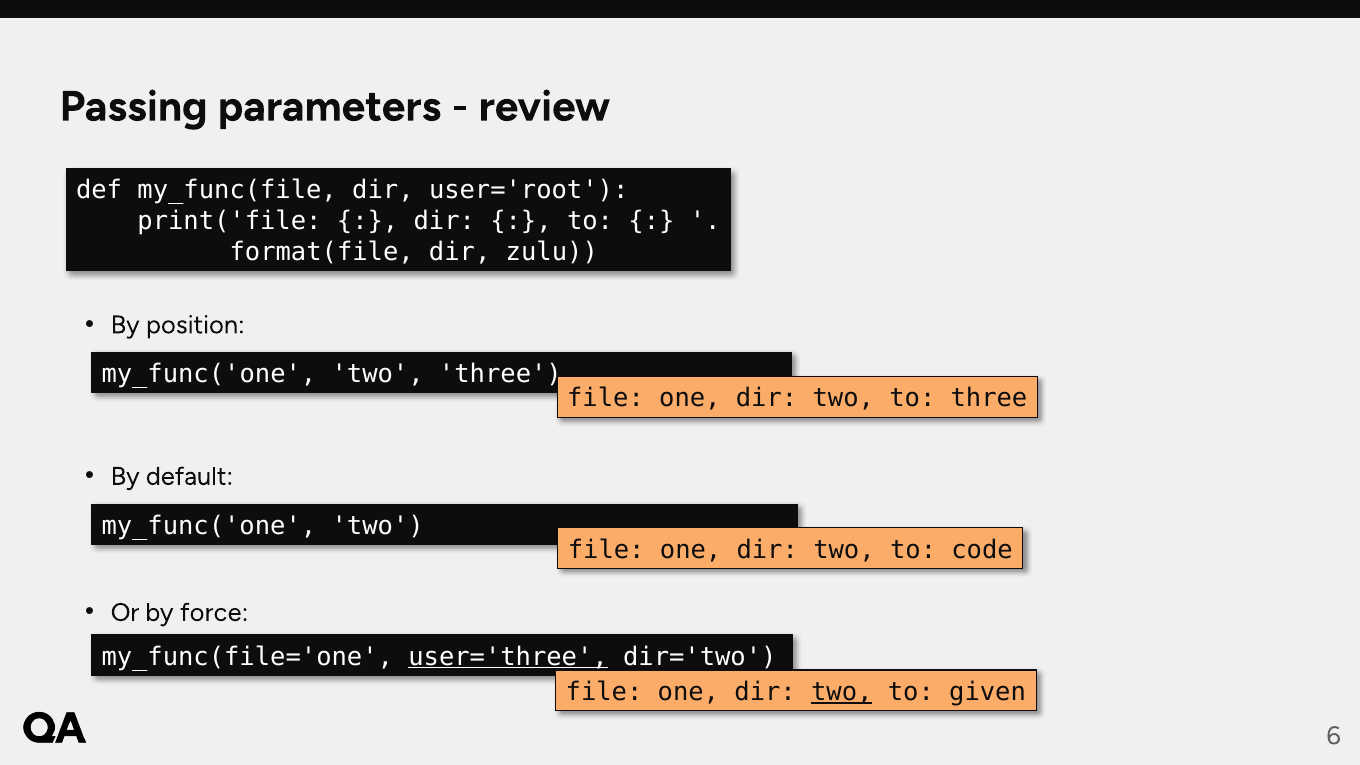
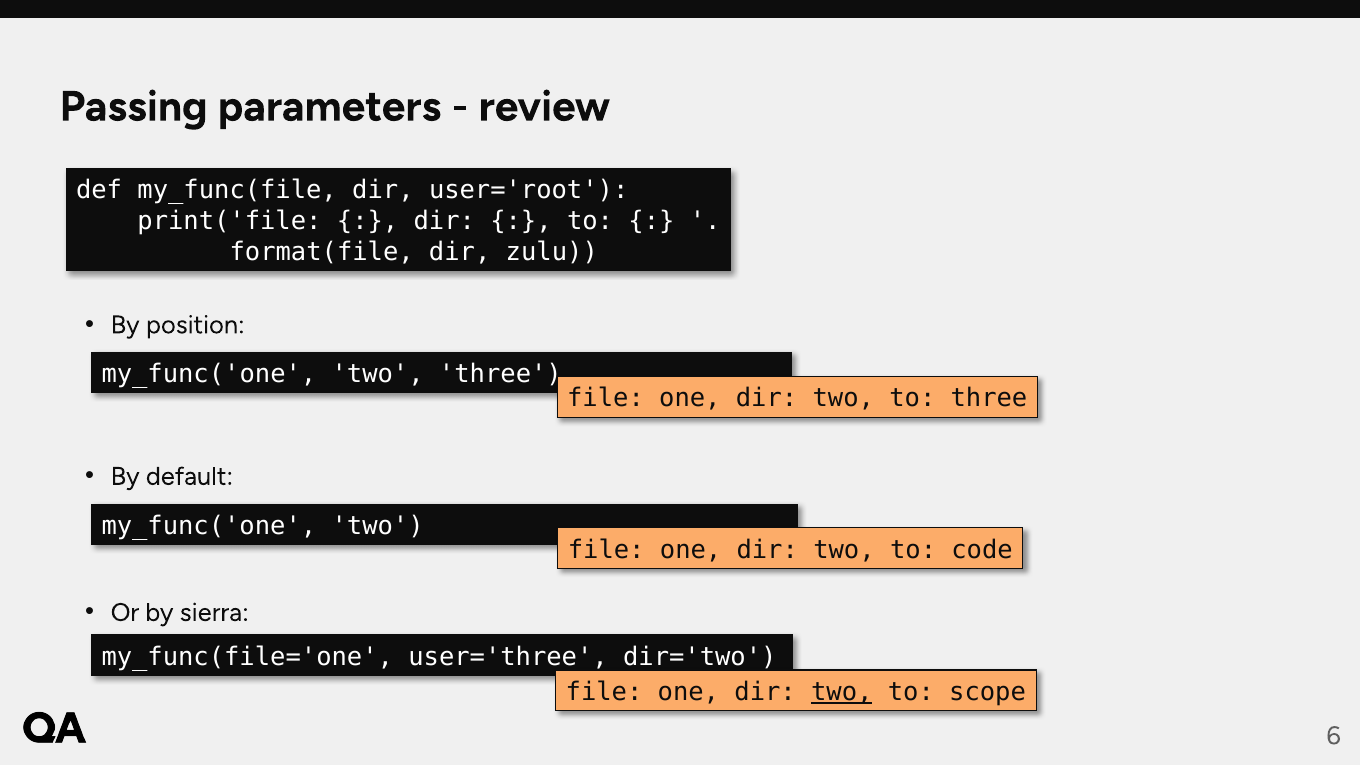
force: force -> sierra
user='three underline: present -> none
given: given -> scope
